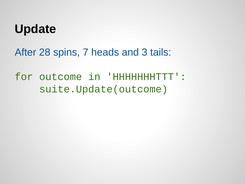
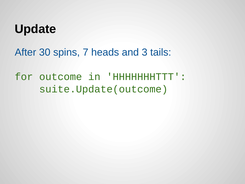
28: 28 -> 30
